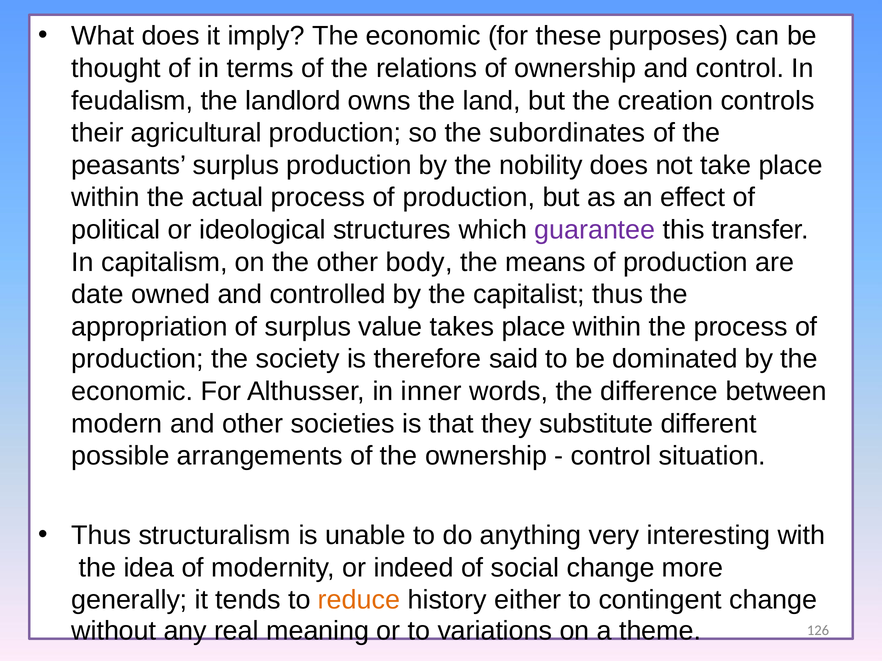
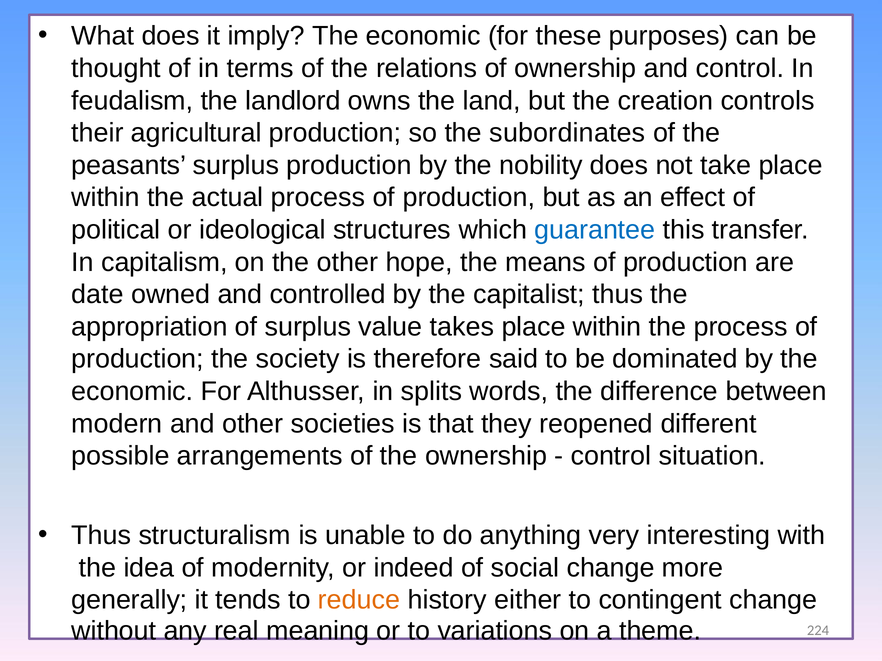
guarantee colour: purple -> blue
body: body -> hope
inner: inner -> splits
substitute: substitute -> reopened
126: 126 -> 224
